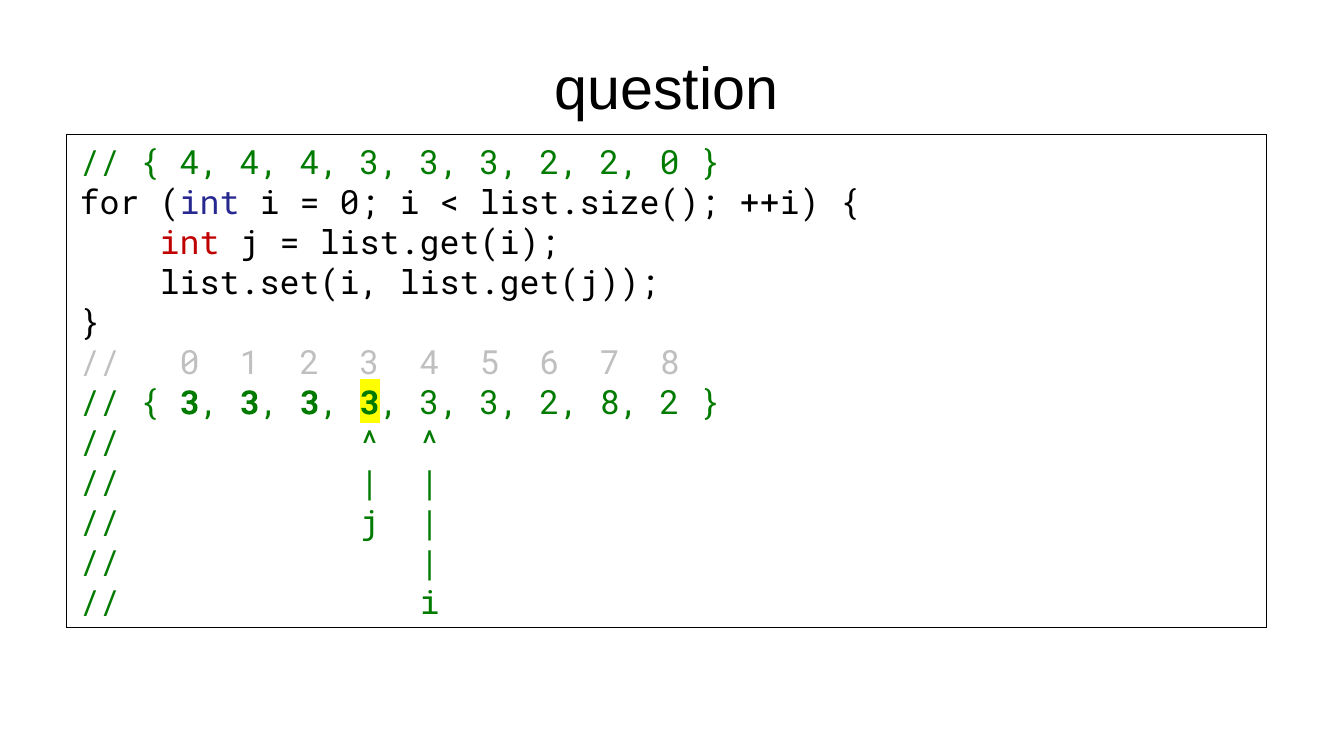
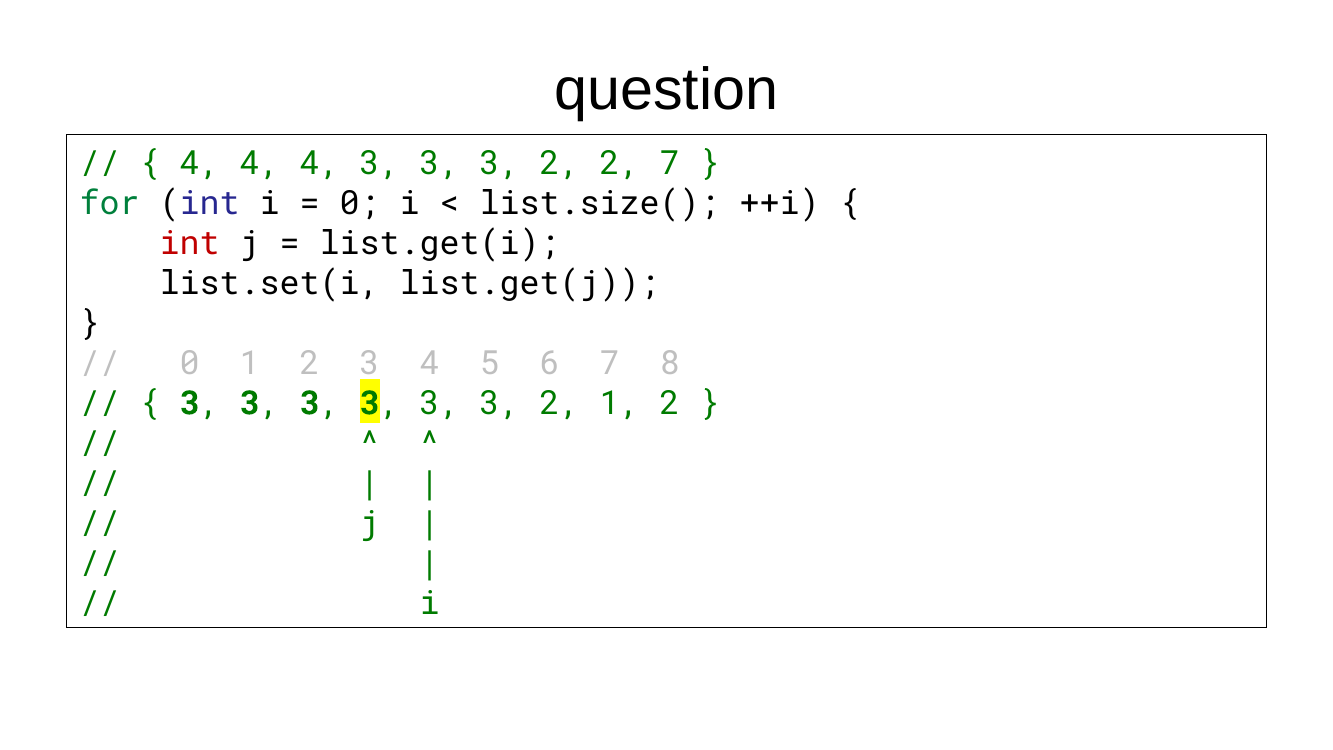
2 0: 0 -> 7
for colour: black -> green
2 8: 8 -> 1
